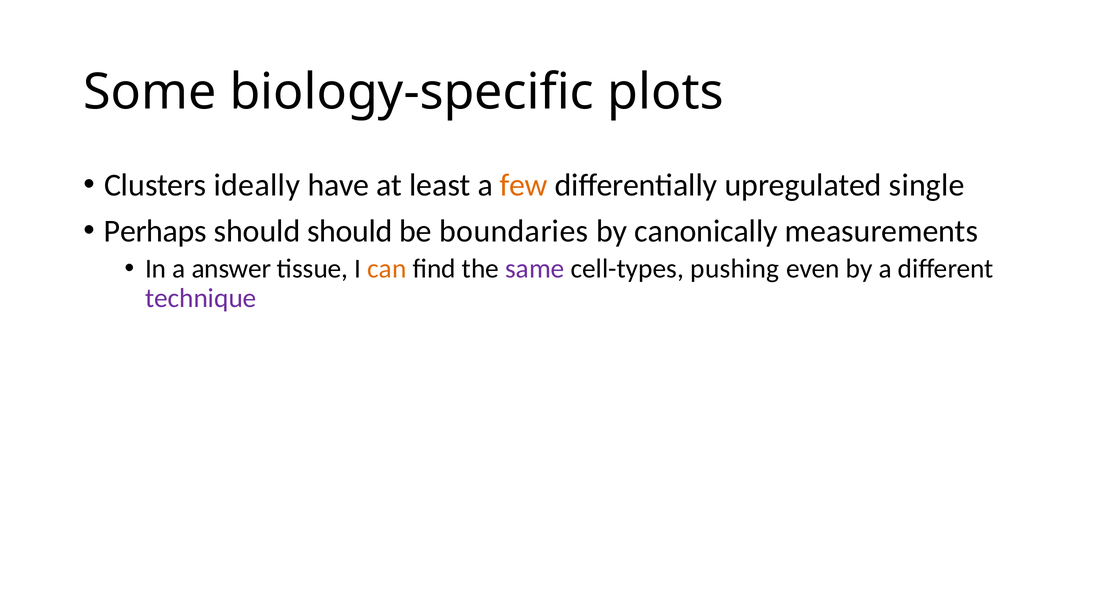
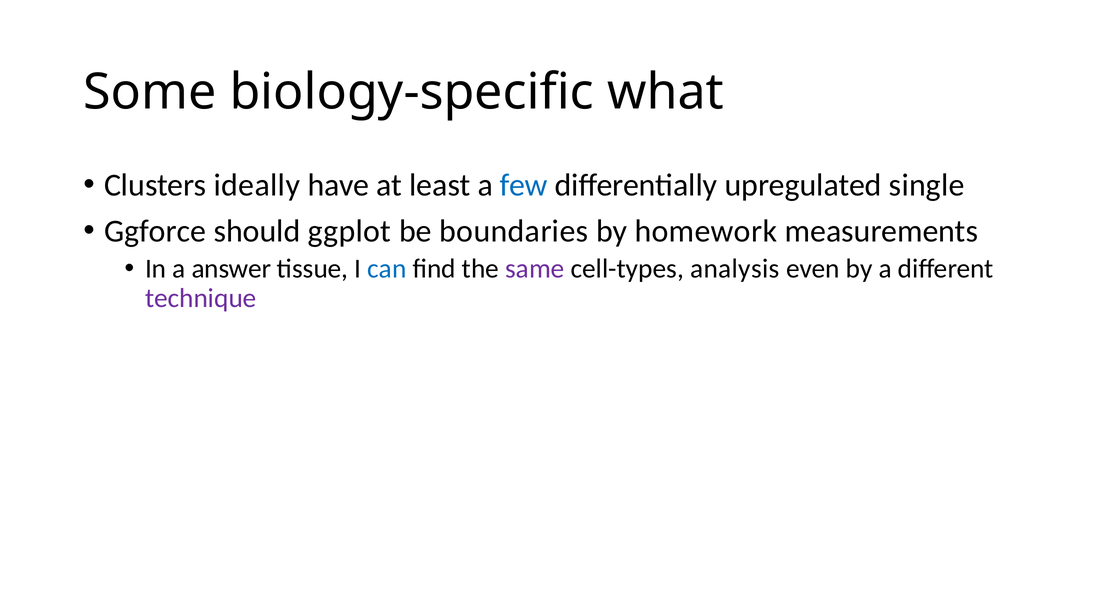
plots: plots -> what
few colour: orange -> blue
Perhaps: Perhaps -> Ggforce
should should: should -> ggplot
canonically: canonically -> homework
can colour: orange -> blue
pushing: pushing -> analysis
